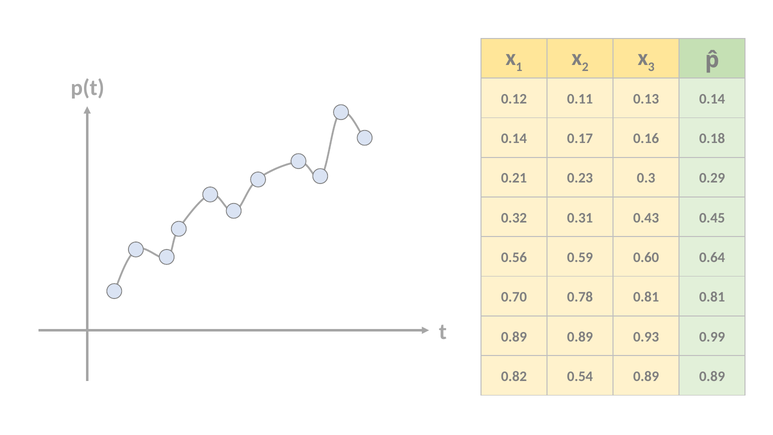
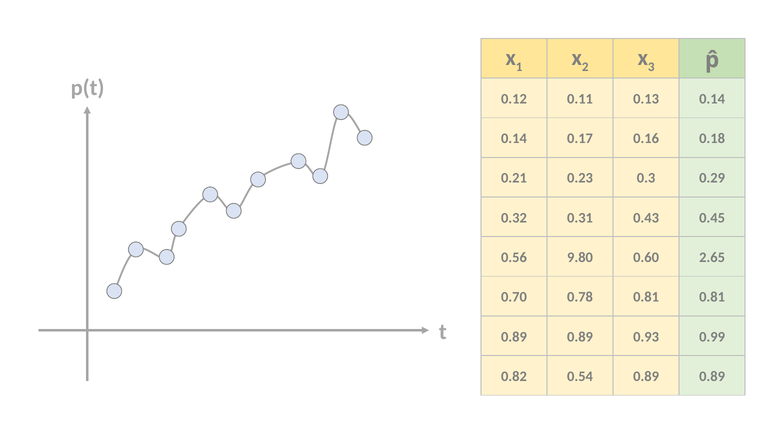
0.59: 0.59 -> 9.80
0.64: 0.64 -> 2.65
